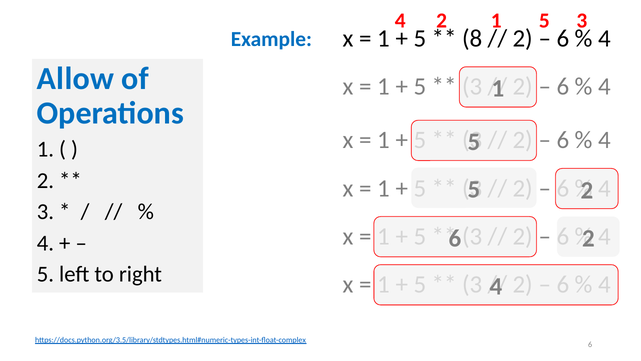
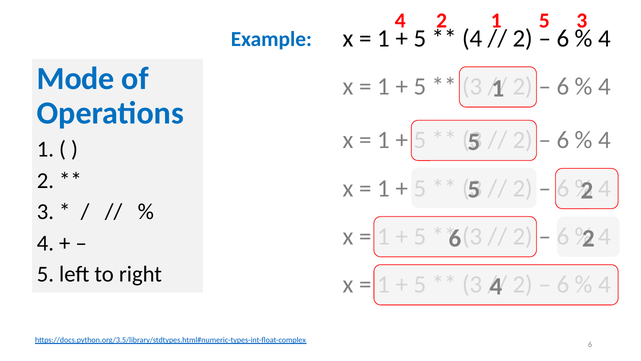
8 at (472, 39): 8 -> 4
Allow: Allow -> Mode
